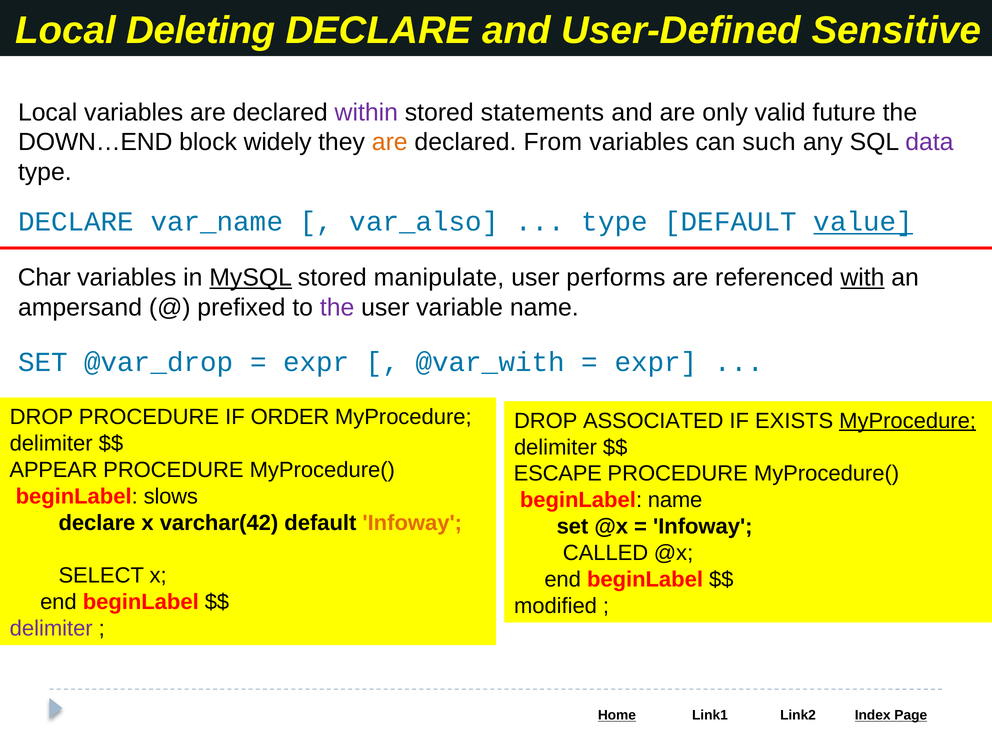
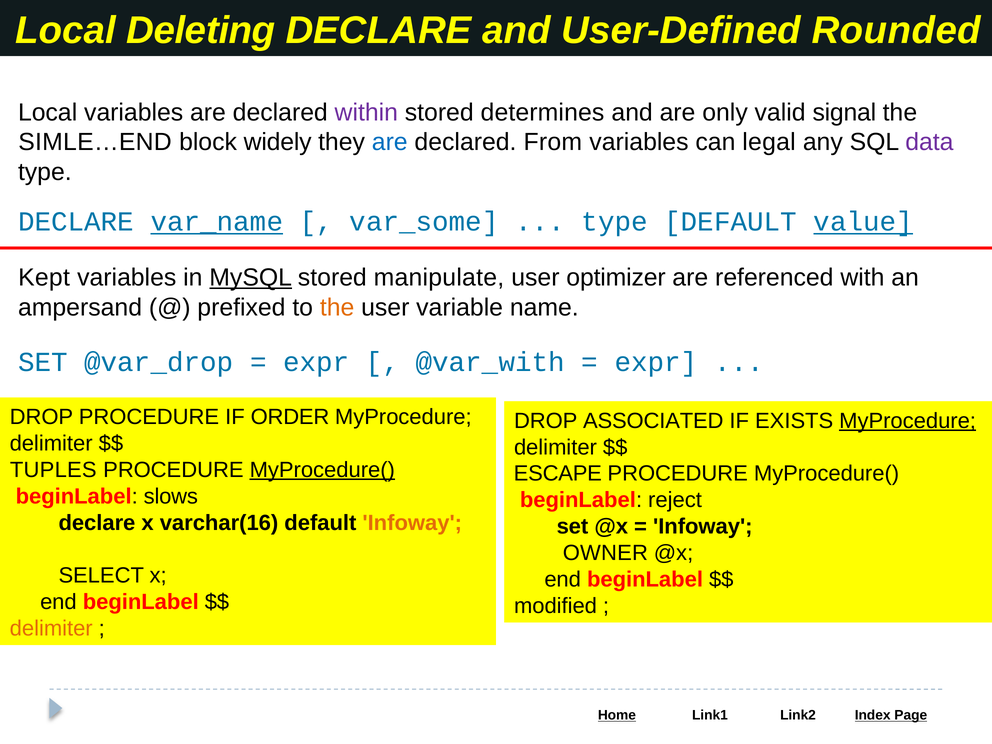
Sensitive: Sensitive -> Rounded
statements: statements -> determines
future: future -> signal
DOWN…END: DOWN…END -> SIMLE…END
are at (390, 142) colour: orange -> blue
such: such -> legal
var_name underline: none -> present
var_also: var_also -> var_some
Char: Char -> Kept
performs: performs -> optimizer
with underline: present -> none
the at (337, 307) colour: purple -> orange
APPEAR: APPEAR -> TUPLES
MyProcedure( at (322, 470) underline: none -> present
beginLabel name: name -> reject
varchar(42: varchar(42 -> varchar(16
CALLED: CALLED -> OWNER
delimiter at (51, 629) colour: purple -> orange
